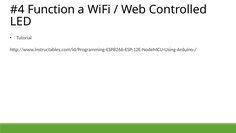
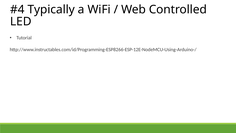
Function: Function -> Typically
